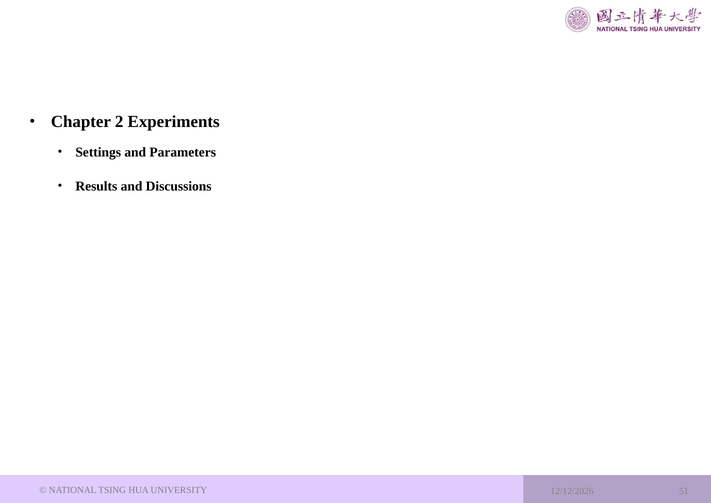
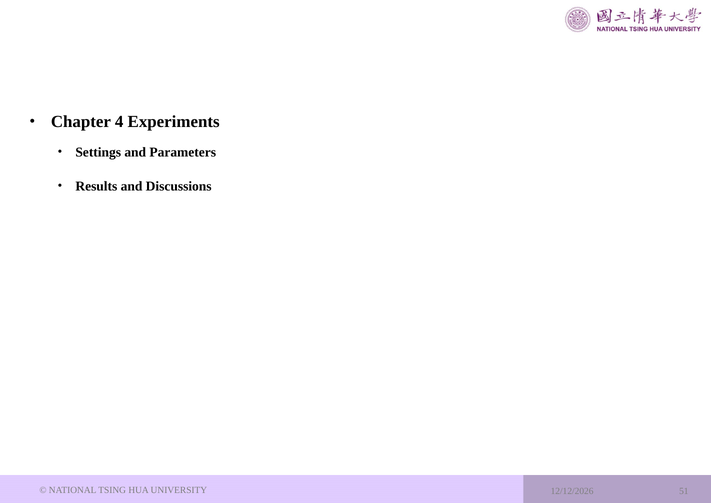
2: 2 -> 4
